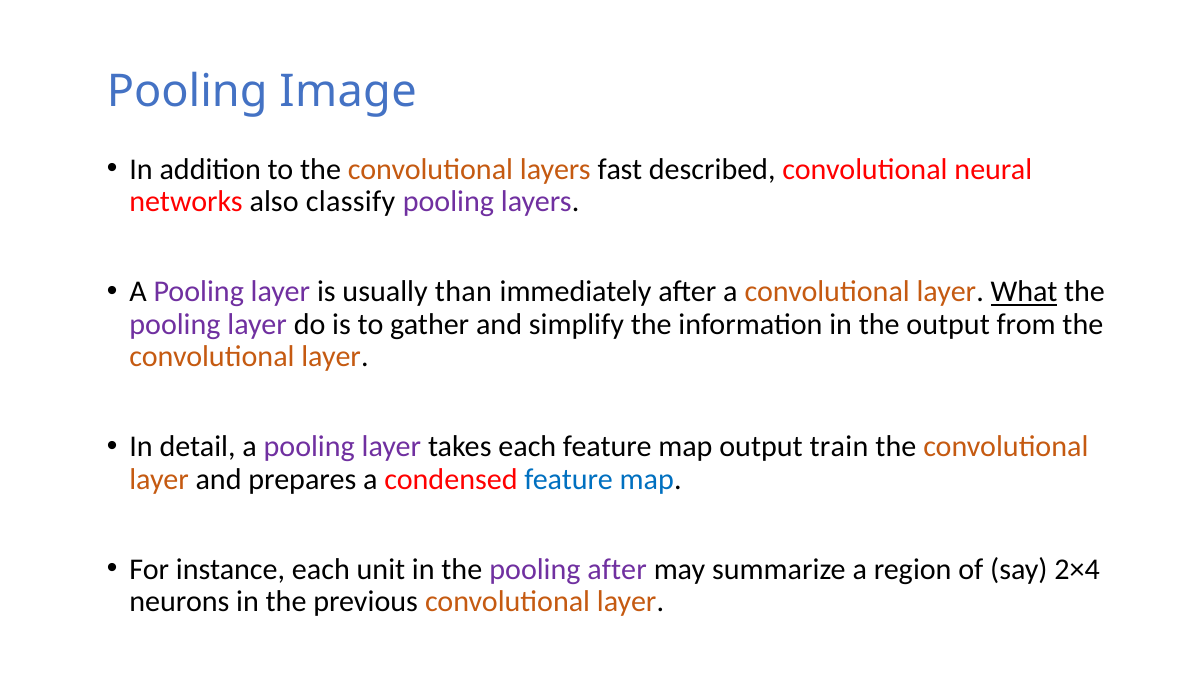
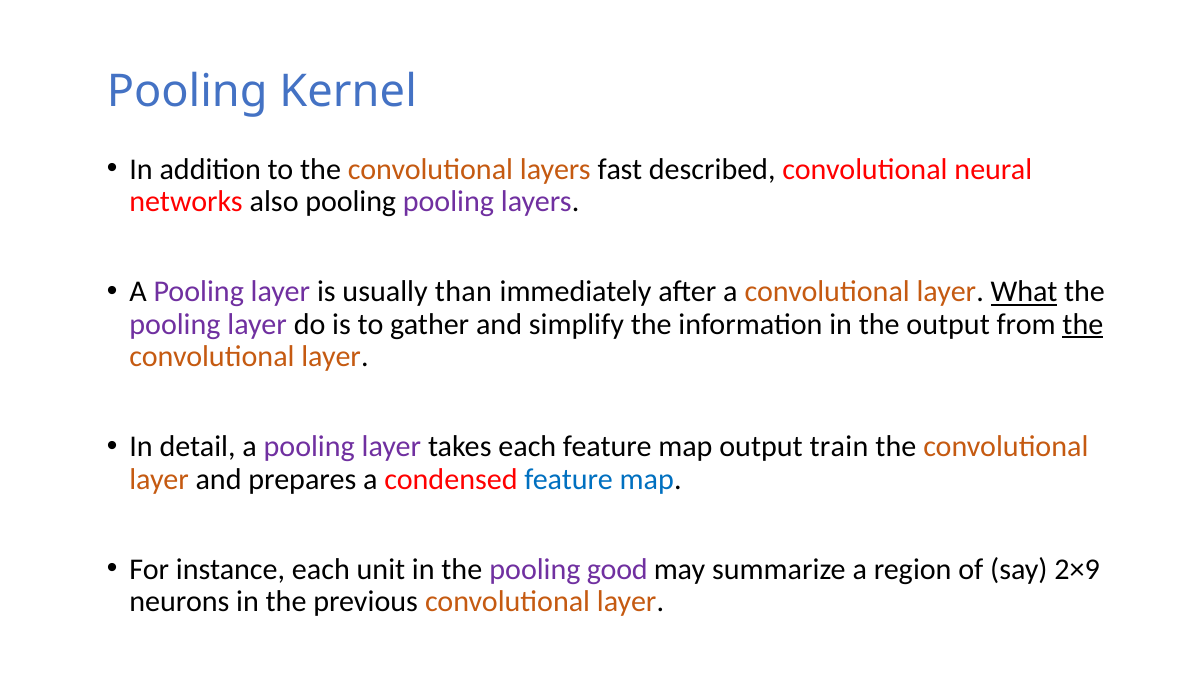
Image: Image -> Kernel
also classify: classify -> pooling
the at (1083, 324) underline: none -> present
pooling after: after -> good
2×4: 2×4 -> 2×9
